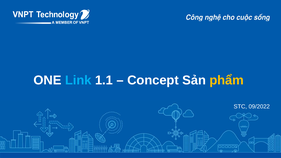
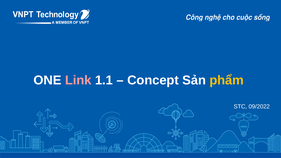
Link colour: light blue -> pink
